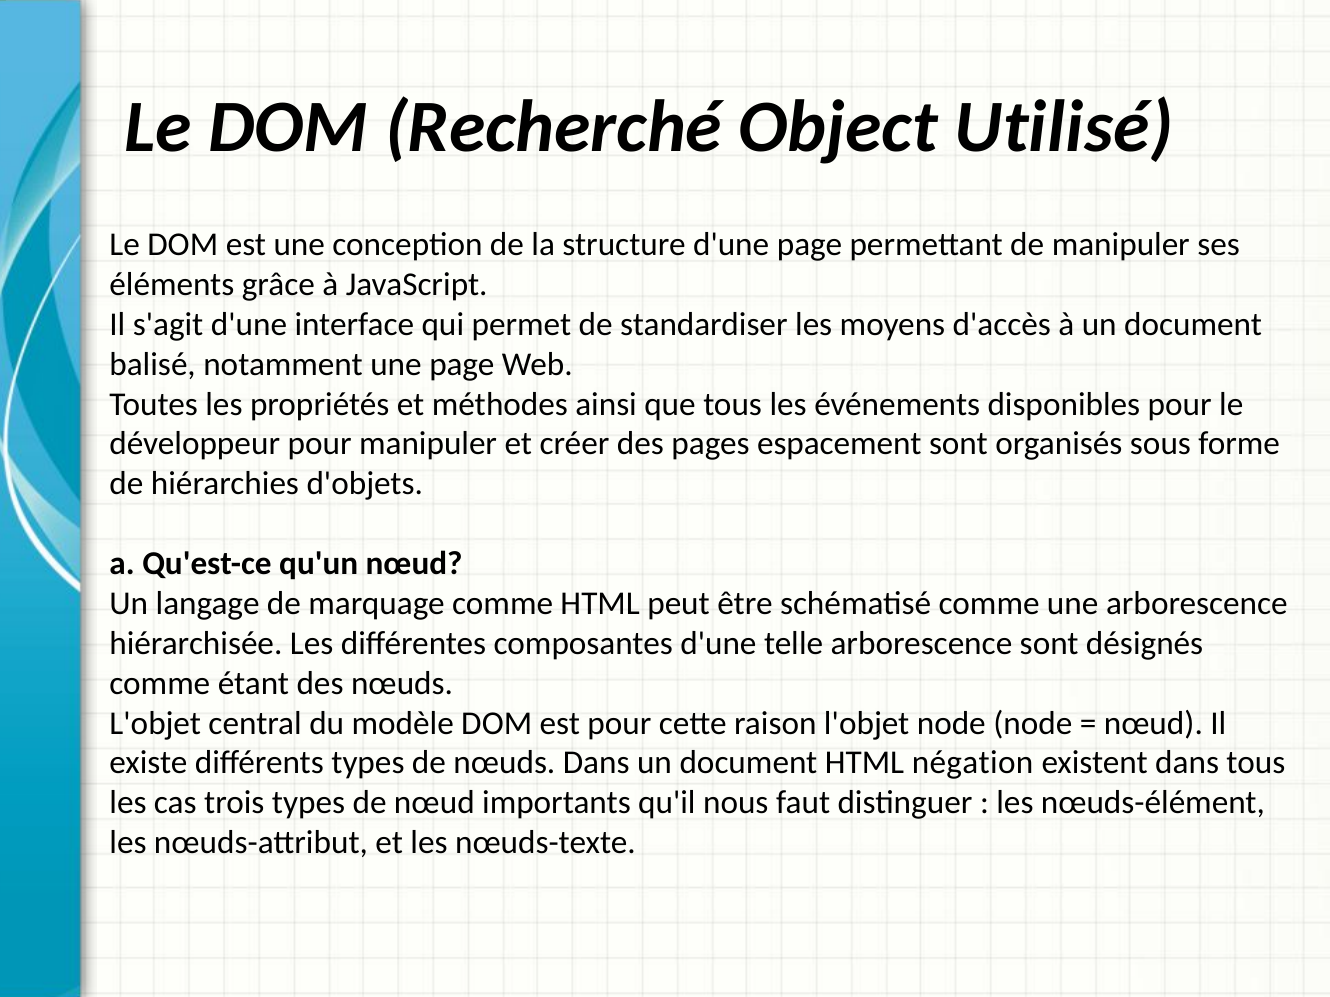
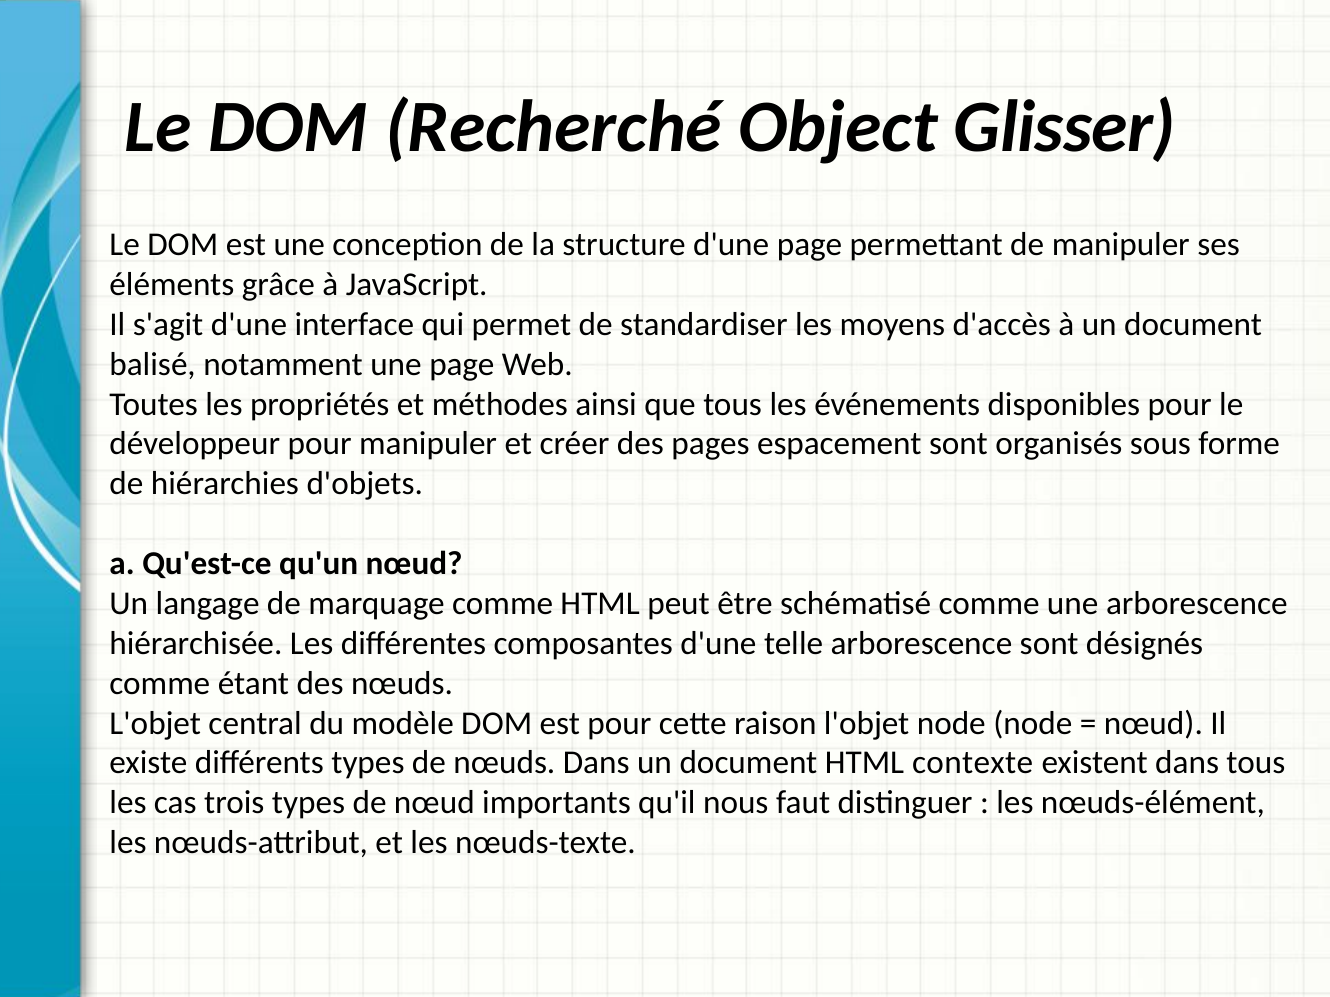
Utilisé: Utilisé -> Glisser
négation: négation -> contexte
